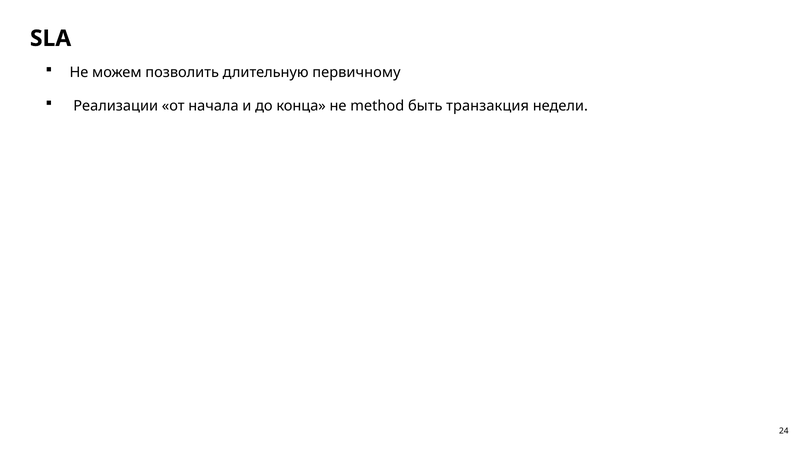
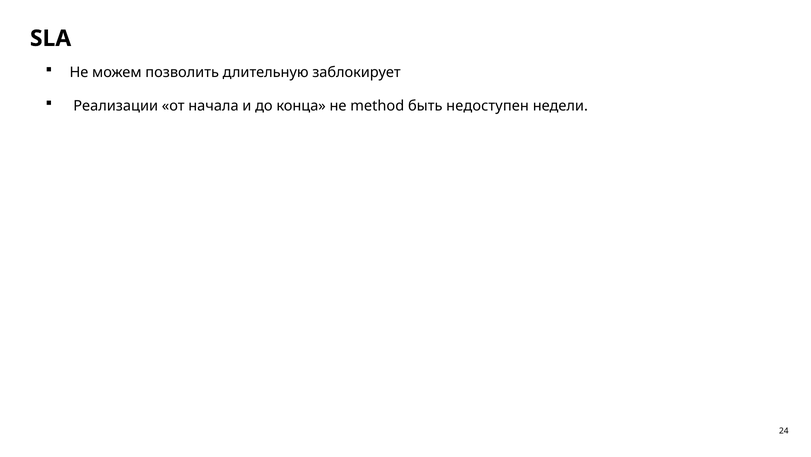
первичному: первичному -> заблокирует
транзакция: транзакция -> недоступен
